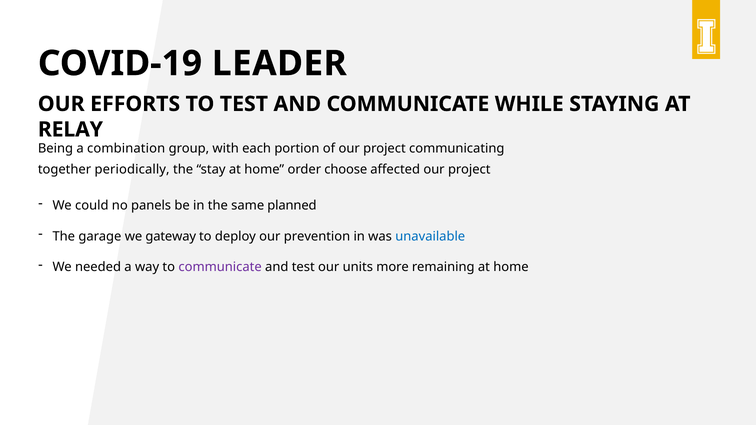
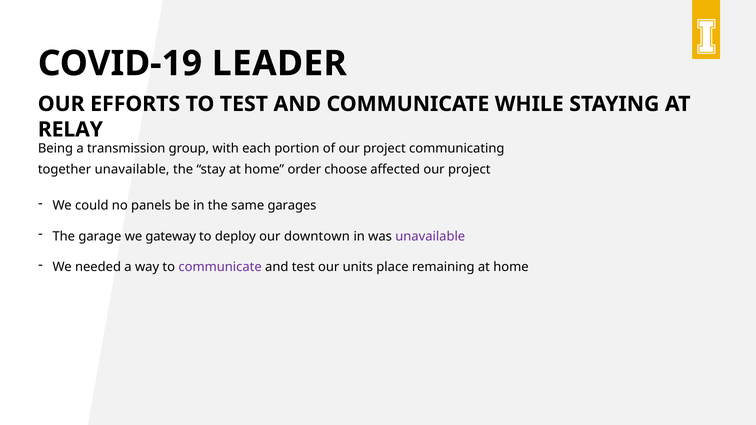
combination: combination -> transmission
together periodically: periodically -> unavailable
planned: planned -> garages
prevention: prevention -> downtown
unavailable at (430, 236) colour: blue -> purple
more: more -> place
